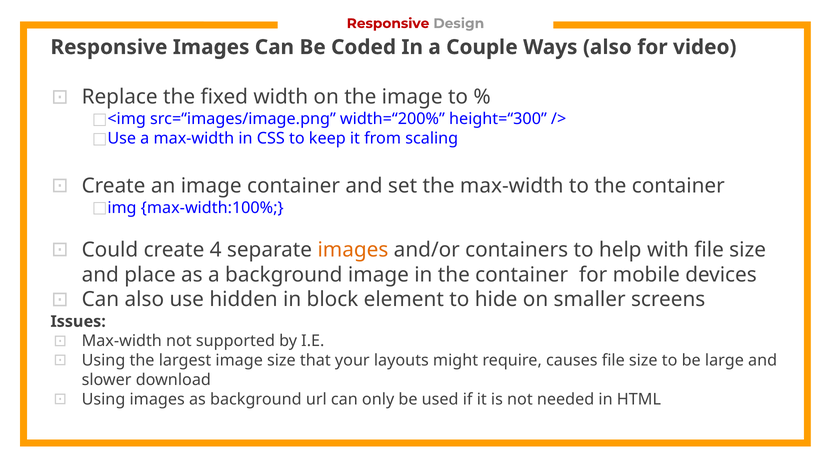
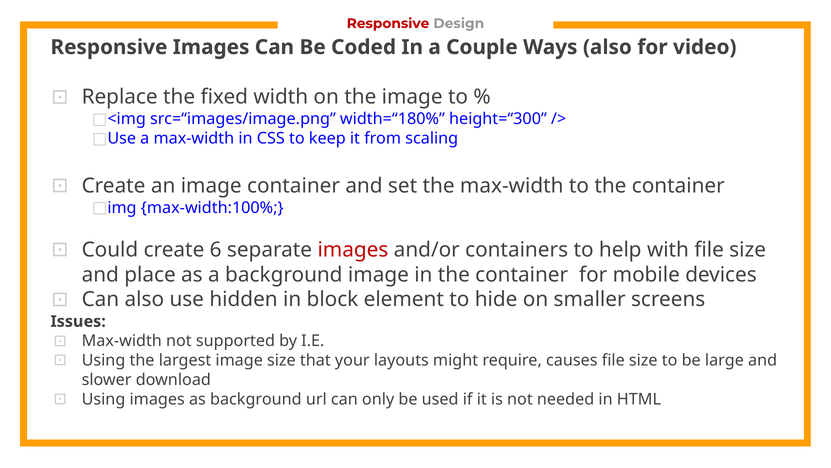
width=“200%: width=“200% -> width=“180%
4: 4 -> 6
images at (353, 249) colour: orange -> red
